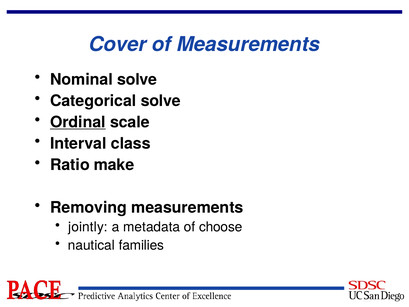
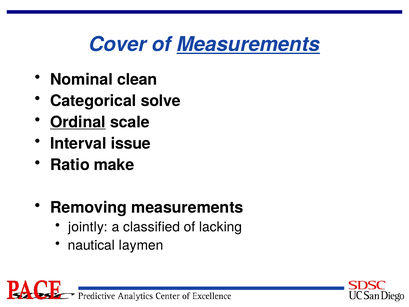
Measurements at (248, 45) underline: none -> present
Nominal solve: solve -> clean
class: class -> issue
metadata: metadata -> classified
choose: choose -> lacking
families: families -> laymen
